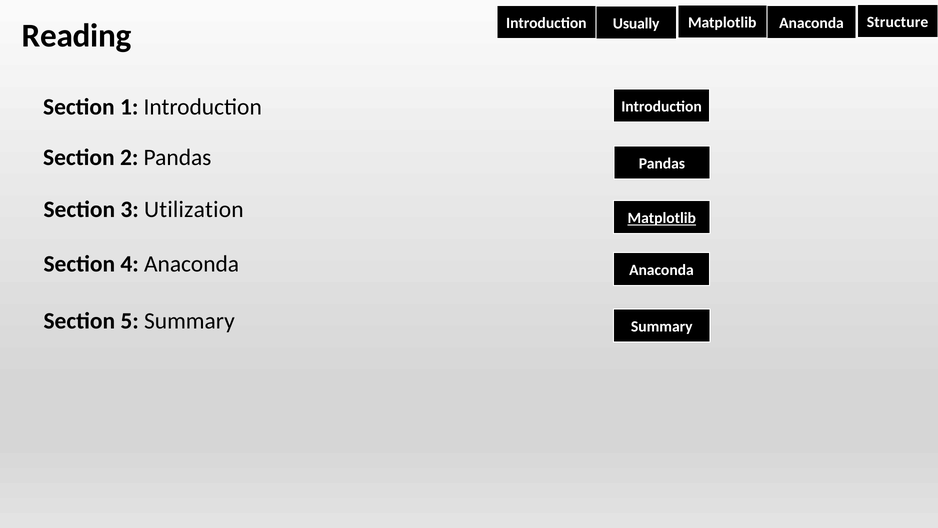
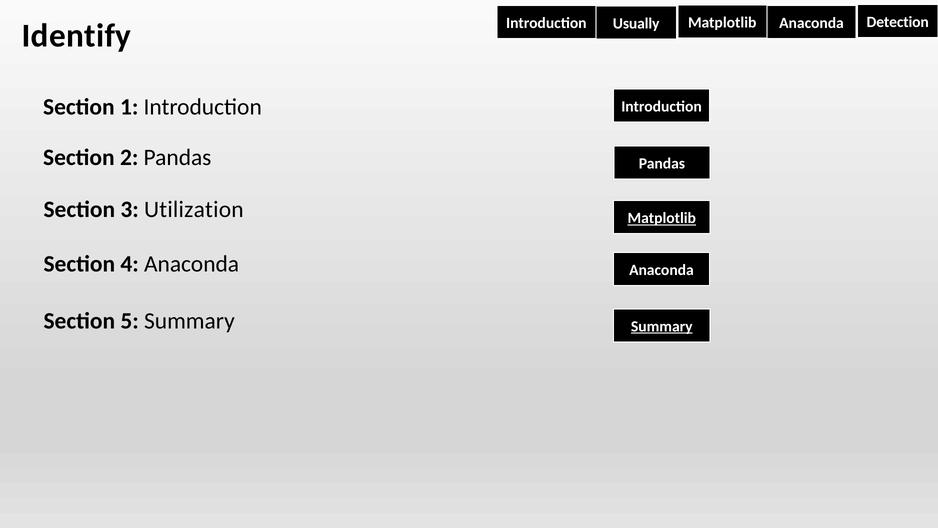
Structure: Structure -> Detection
Reading: Reading -> Identify
Summary at (662, 326) underline: none -> present
